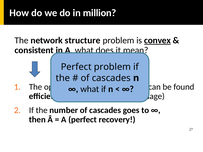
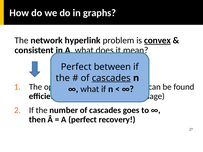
million: million -> graphs
structure: structure -> hyperlink
Perfect problem: problem -> between
cascades at (111, 78) underline: none -> present
